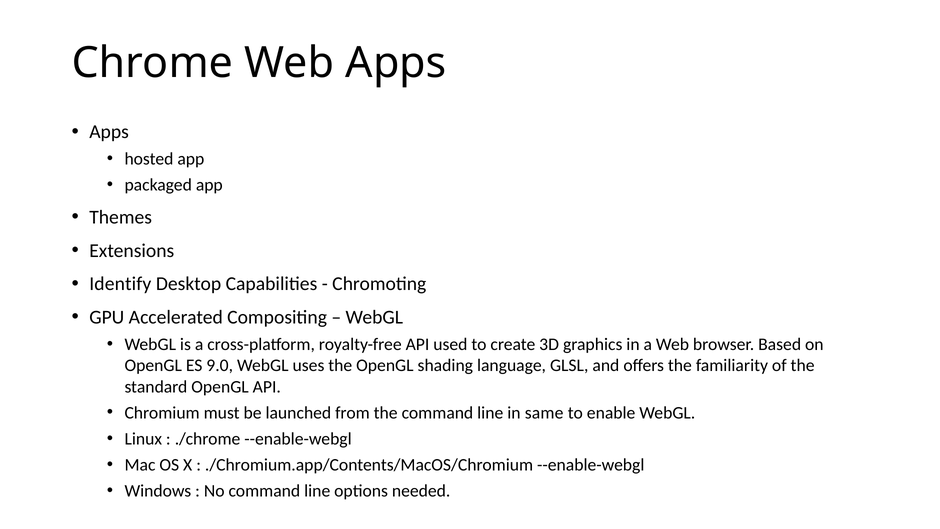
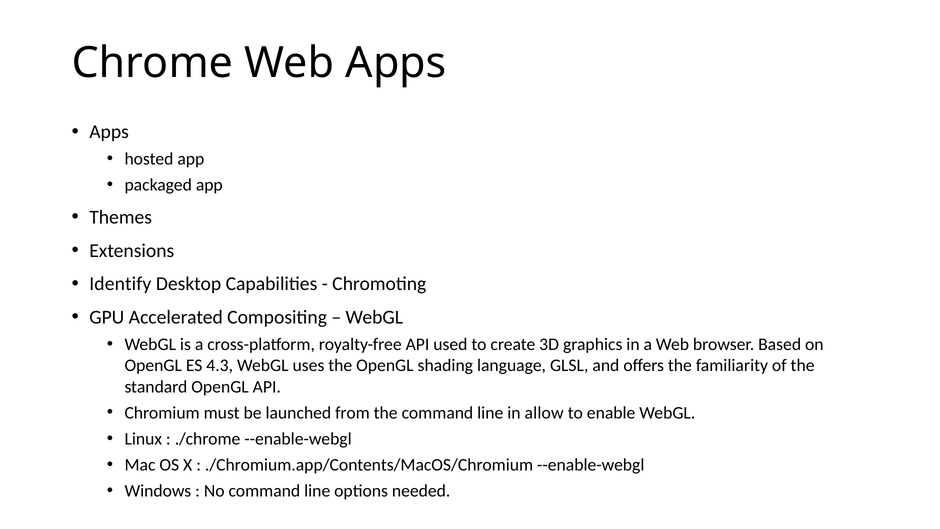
9.0: 9.0 -> 4.3
same: same -> allow
